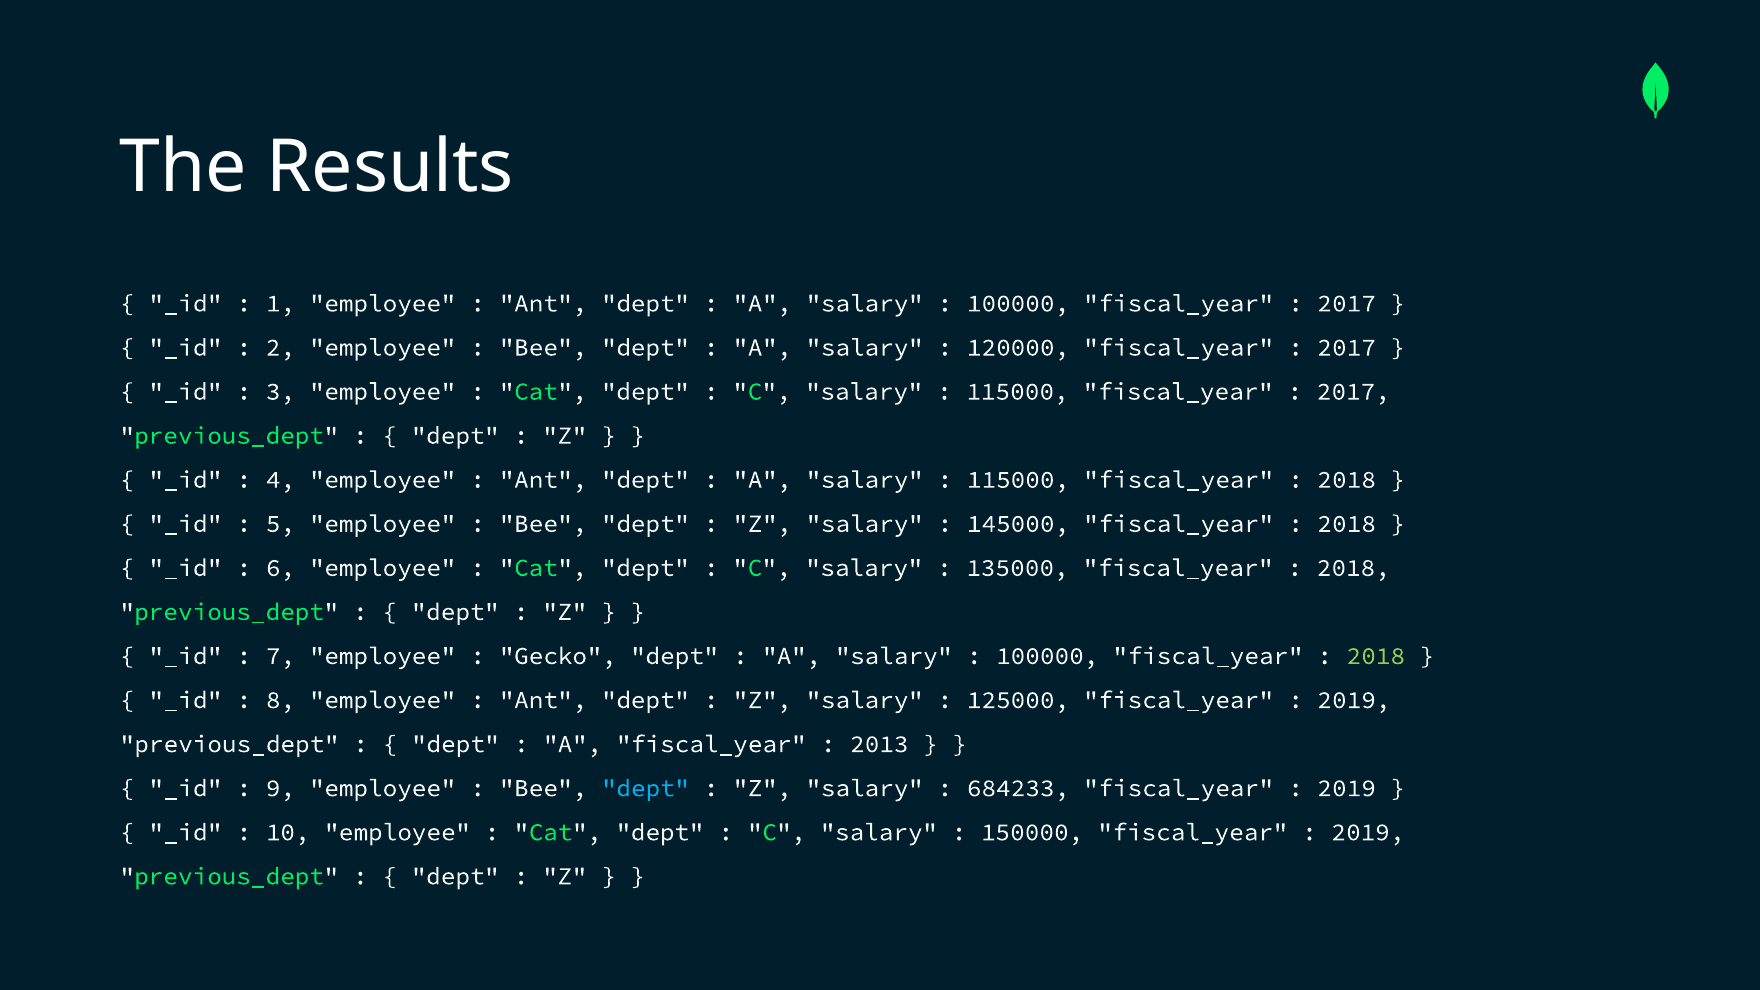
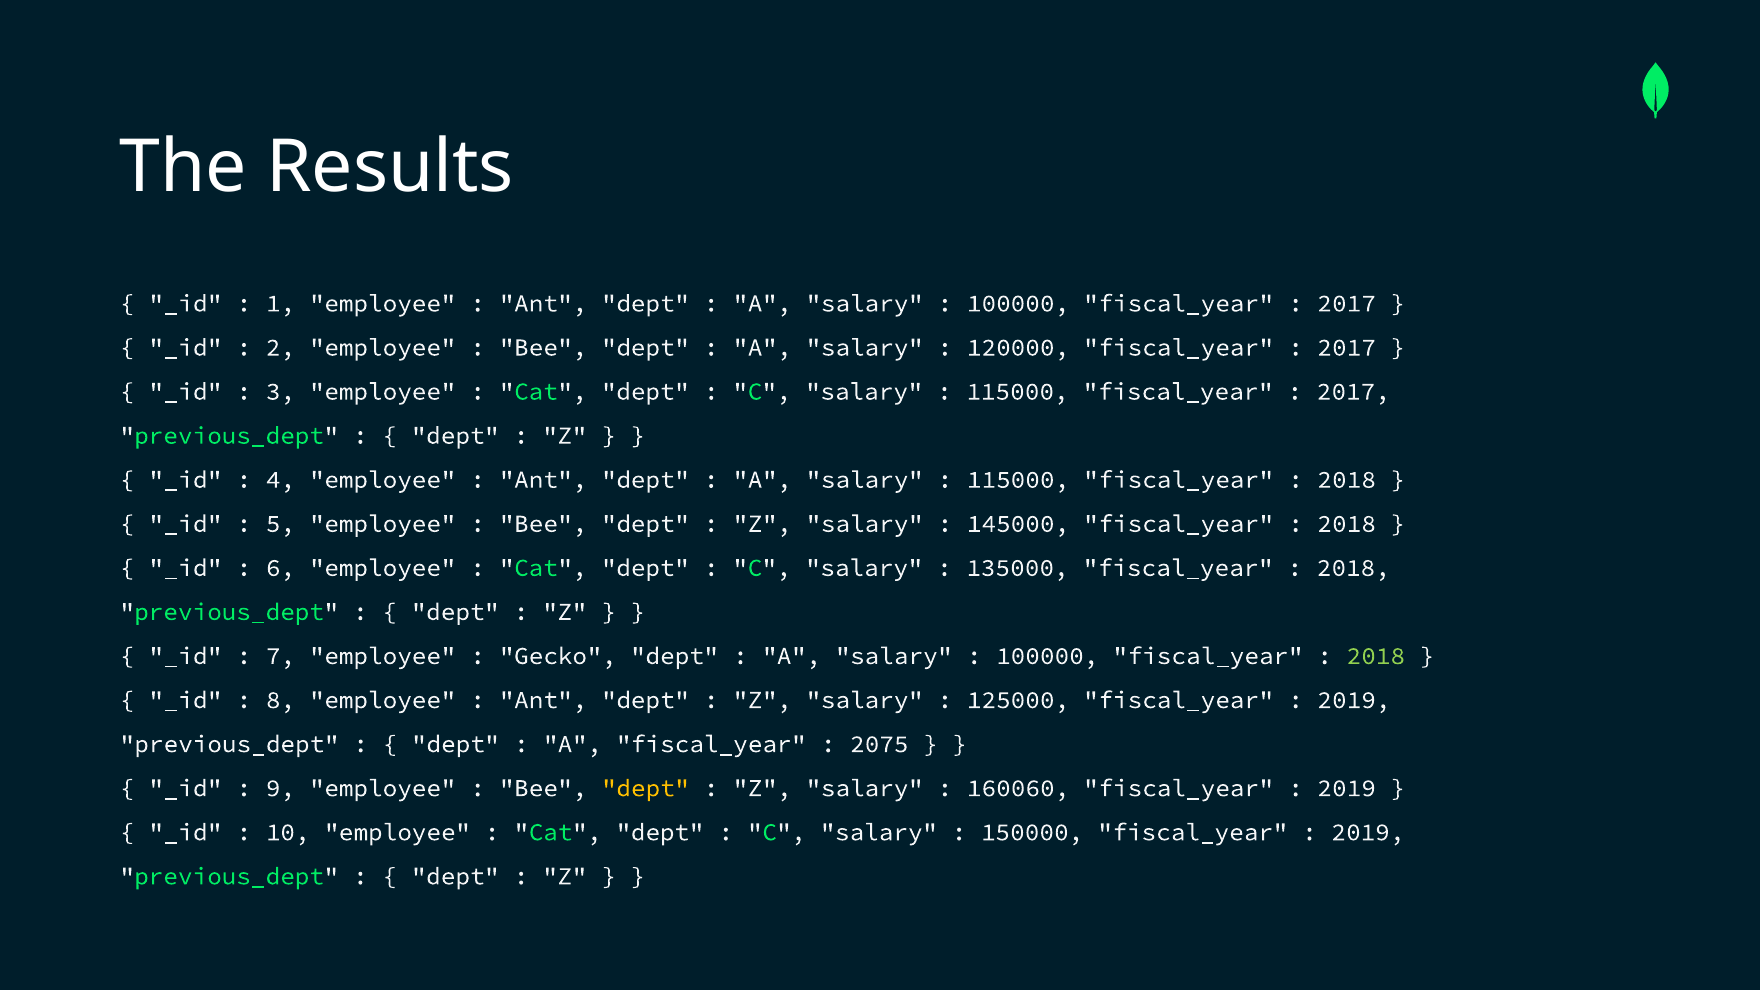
2013: 2013 -> 2075
dept at (646, 788) colour: light blue -> yellow
684233: 684233 -> 160060
